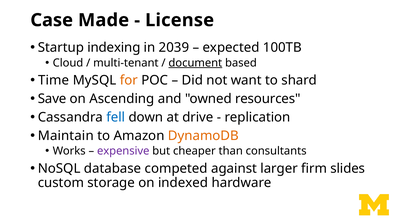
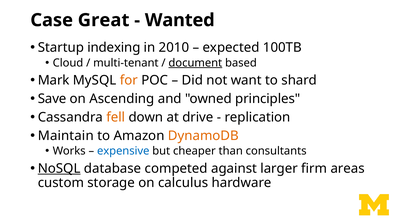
Made: Made -> Great
License: License -> Wanted
2039: 2039 -> 2010
Time: Time -> Mark
resources: resources -> principles
fell colour: blue -> orange
expensive colour: purple -> blue
NoSQL underline: none -> present
slides: slides -> areas
indexed: indexed -> calculus
